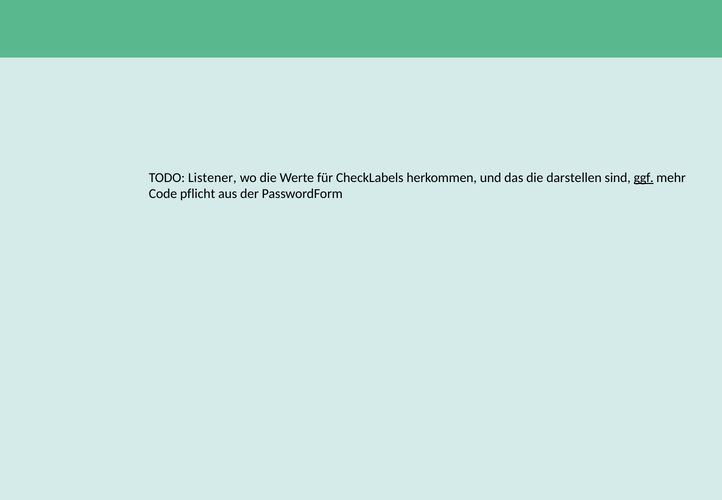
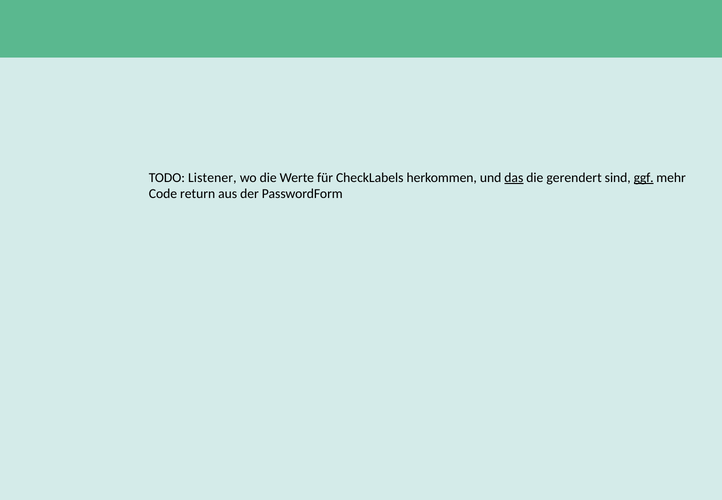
das underline: none -> present
darstellen: darstellen -> gerendert
pflicht: pflicht -> return
